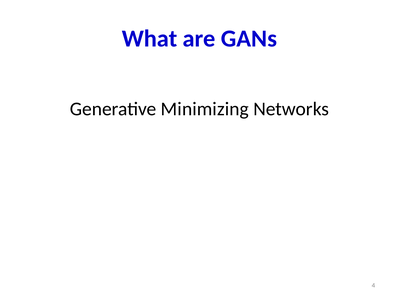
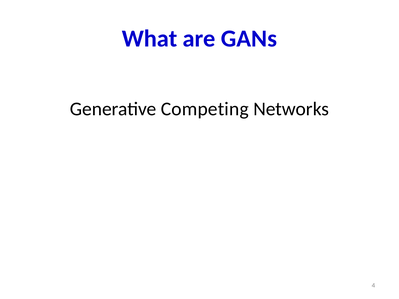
Minimizing: Minimizing -> Competing
